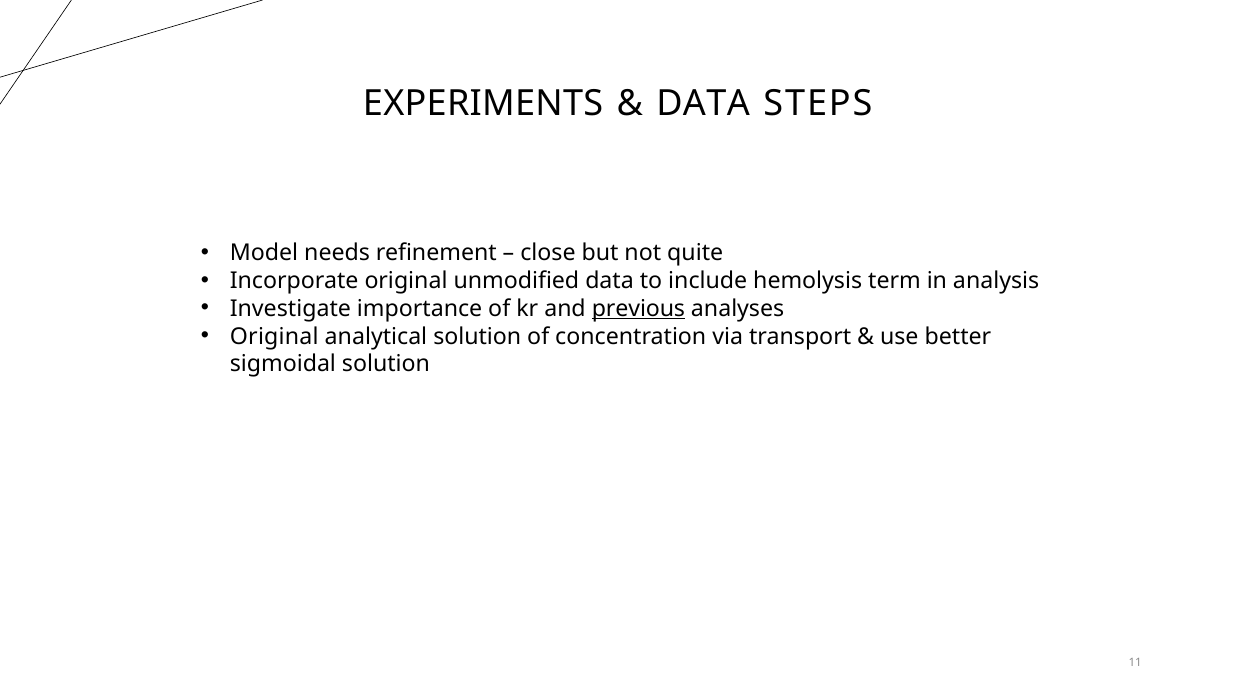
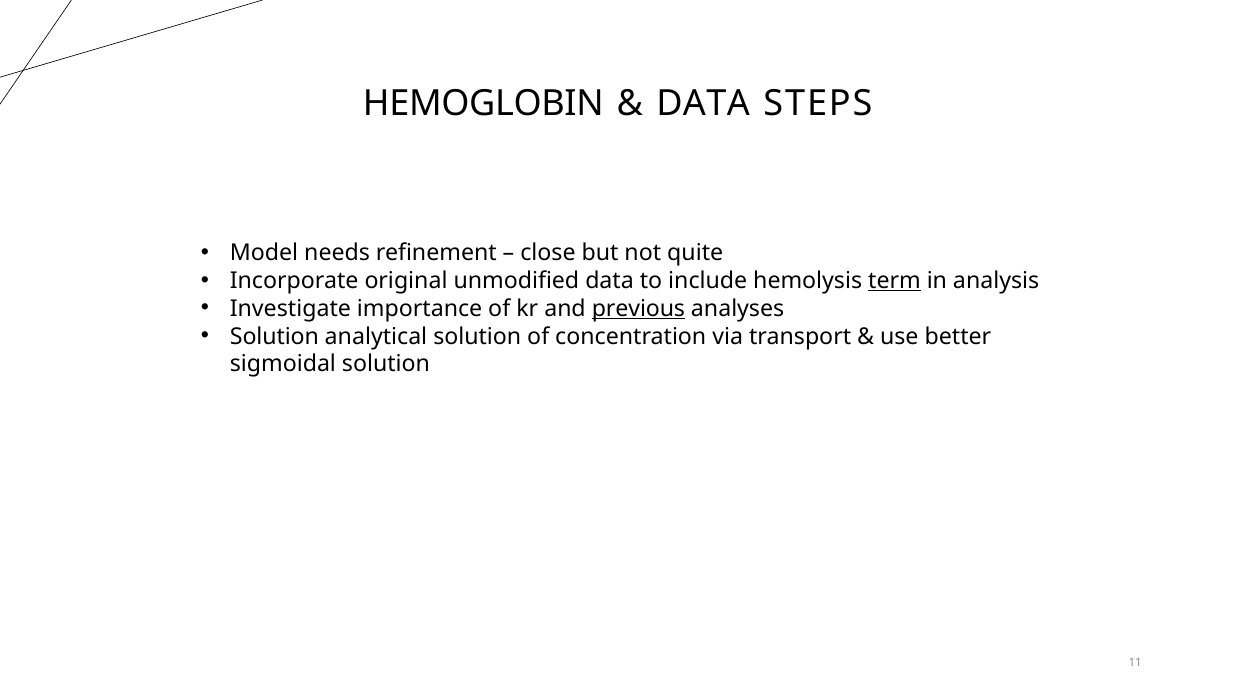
EXPERIMENTS: EXPERIMENTS -> HEMOGLOBIN
term underline: none -> present
Original at (274, 337): Original -> Solution
